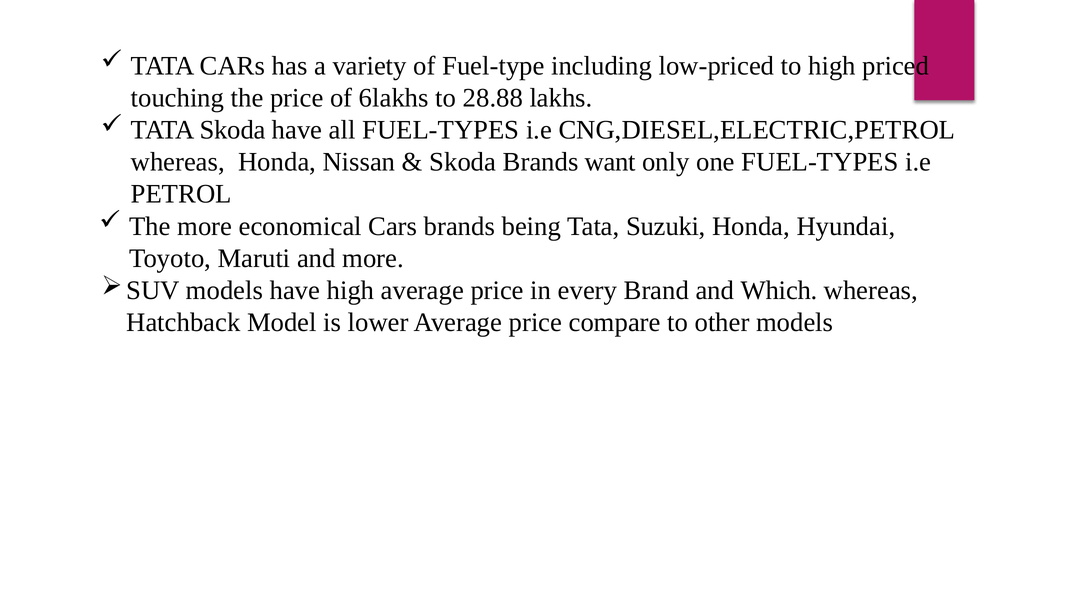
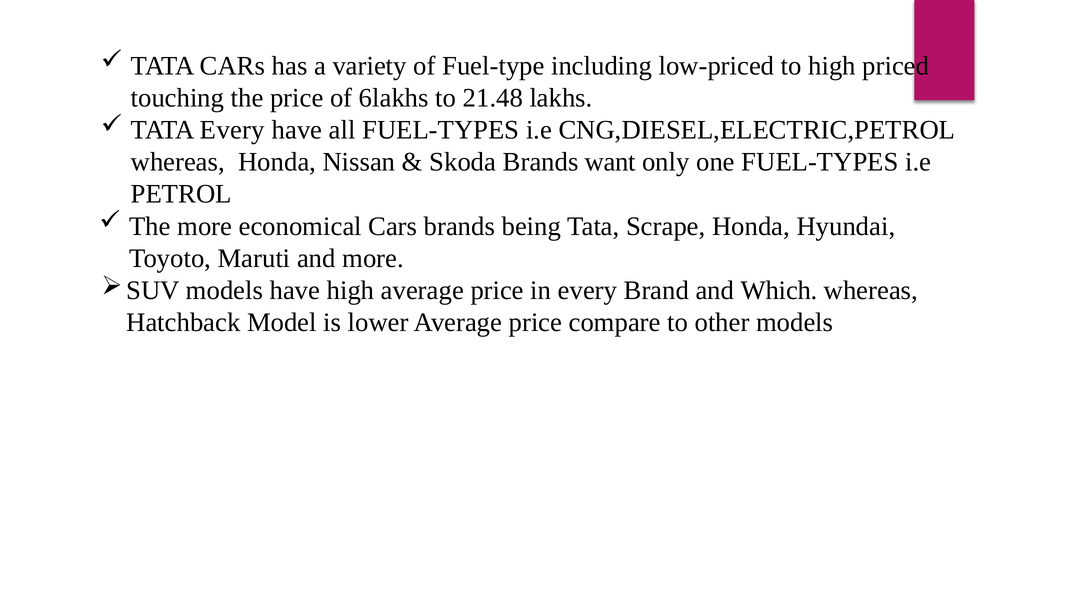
28.88: 28.88 -> 21.48
TATA Skoda: Skoda -> Every
Suzuki: Suzuki -> Scrape
